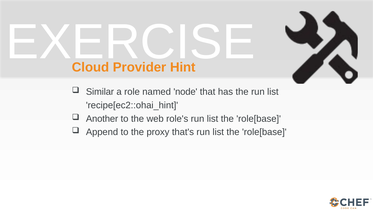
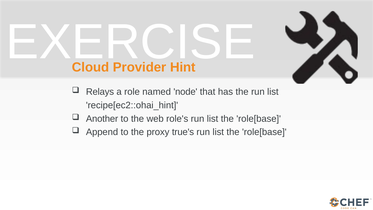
Similar: Similar -> Relays
that's: that's -> true's
